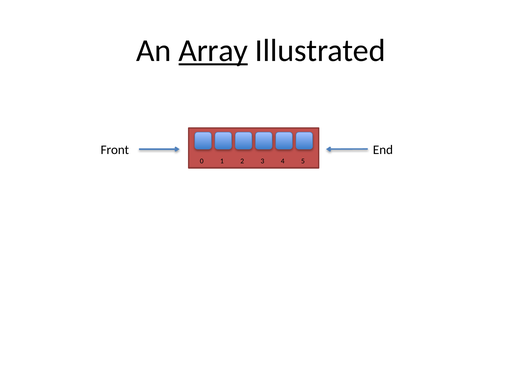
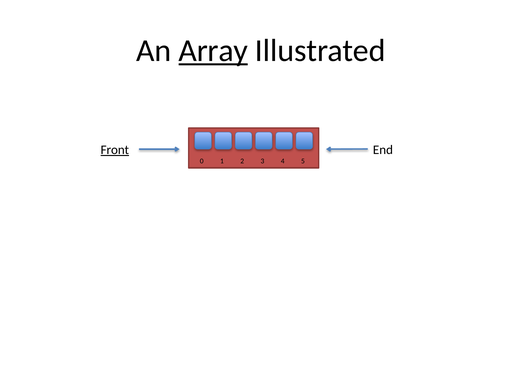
Front underline: none -> present
